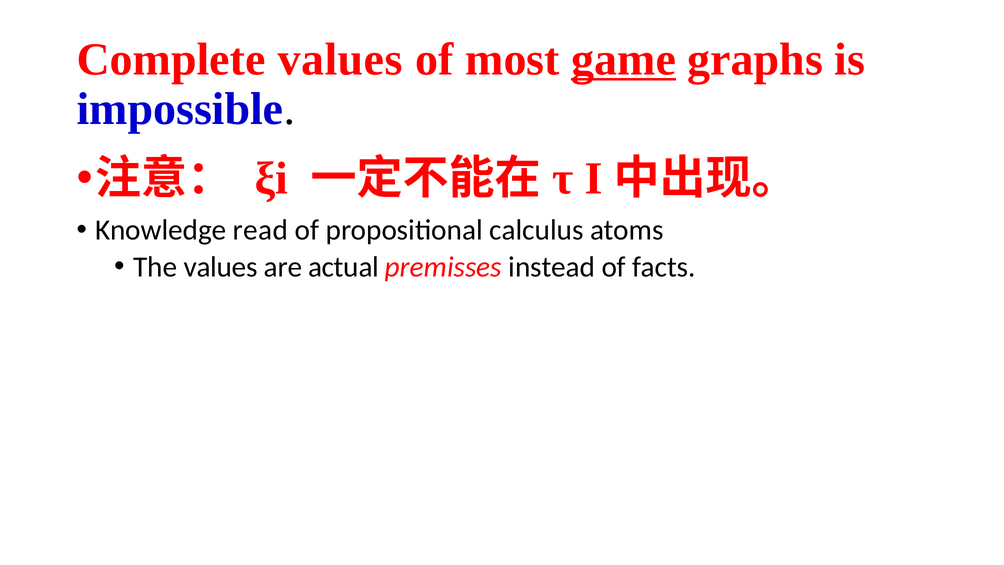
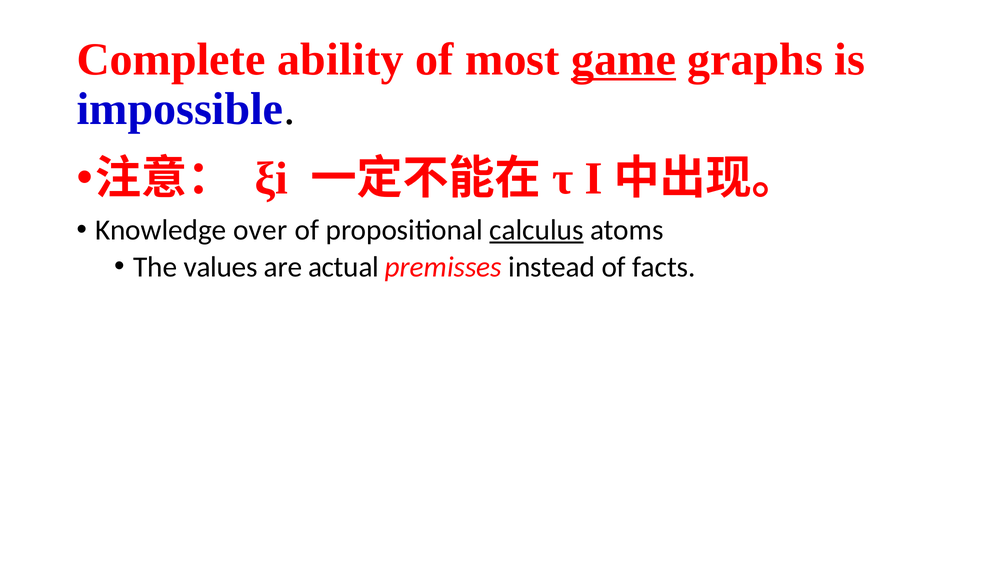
Complete values: values -> ability
read: read -> over
calculus underline: none -> present
